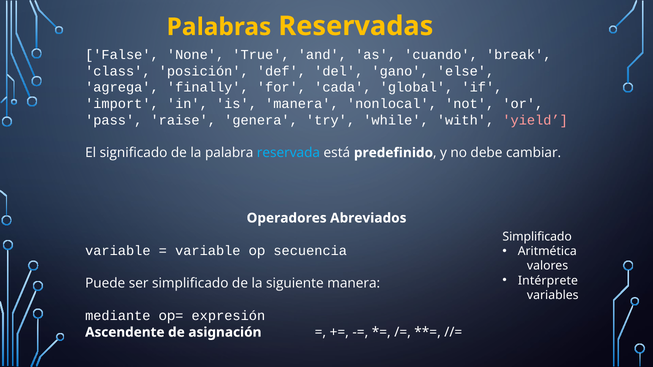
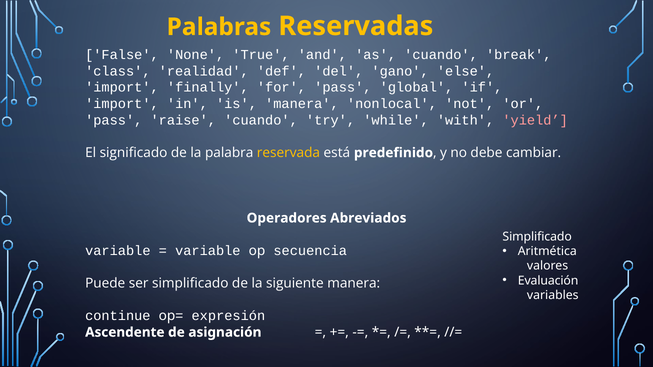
posición: posición -> realidad
agrega at (122, 88): agrega -> import
for cada: cada -> pass
raise genera: genera -> cuando
reservada colour: light blue -> yellow
Intérprete: Intérprete -> Evaluación
mediante: mediante -> continue
